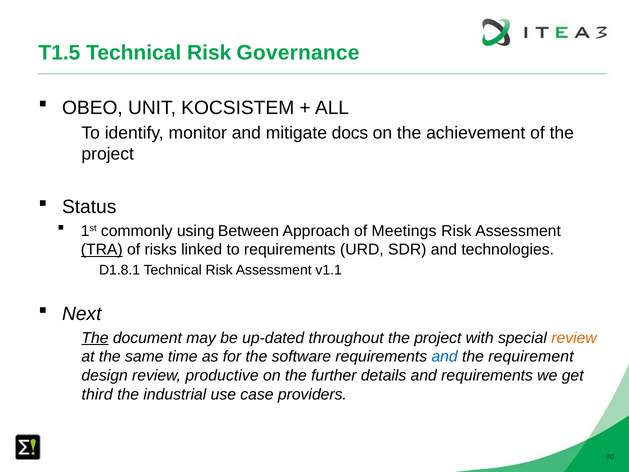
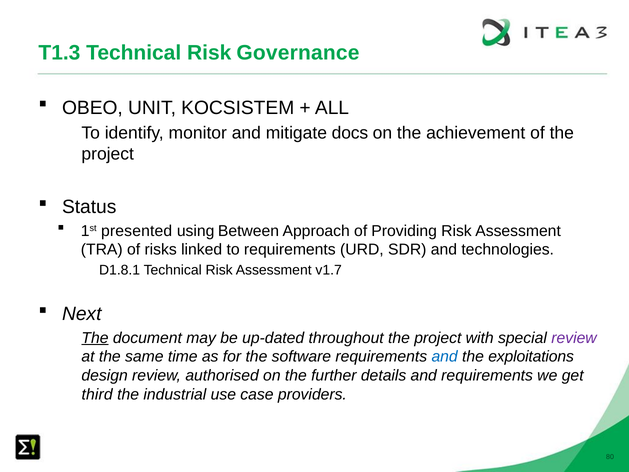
T1.5: T1.5 -> T1.3
commonly: commonly -> presented
Meetings: Meetings -> Providing
TRA underline: present -> none
v1.1: v1.1 -> v1.7
review at (574, 338) colour: orange -> purple
requirement: requirement -> exploitations
productive: productive -> authorised
